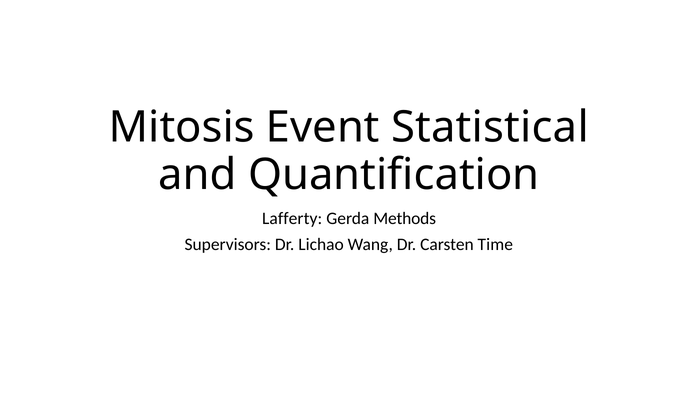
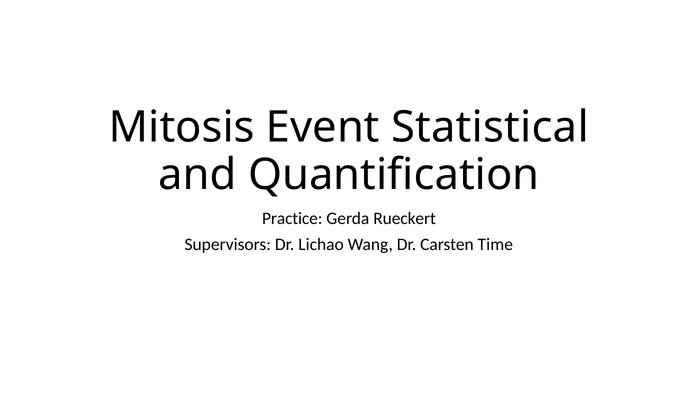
Lafferty: Lafferty -> Practice
Methods: Methods -> Rueckert
